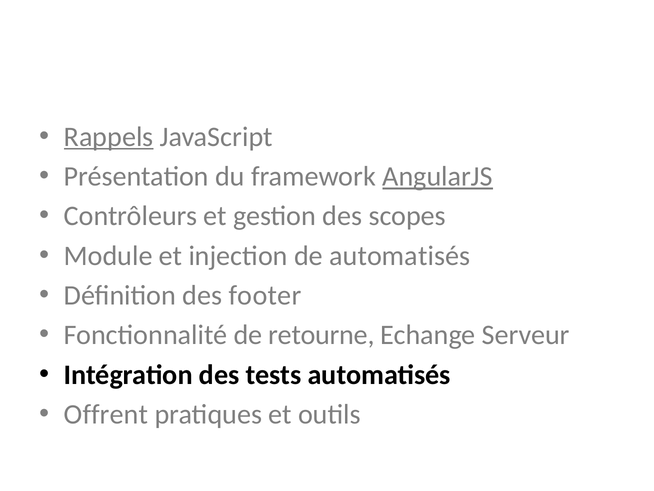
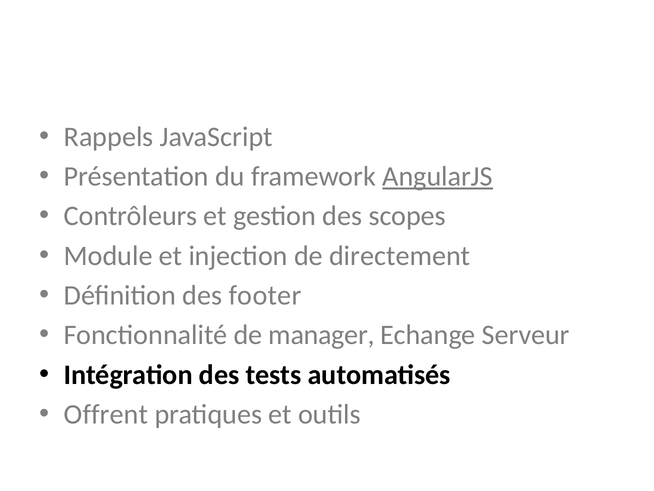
Rappels underline: present -> none
de automatisés: automatisés -> directement
retourne: retourne -> manager
